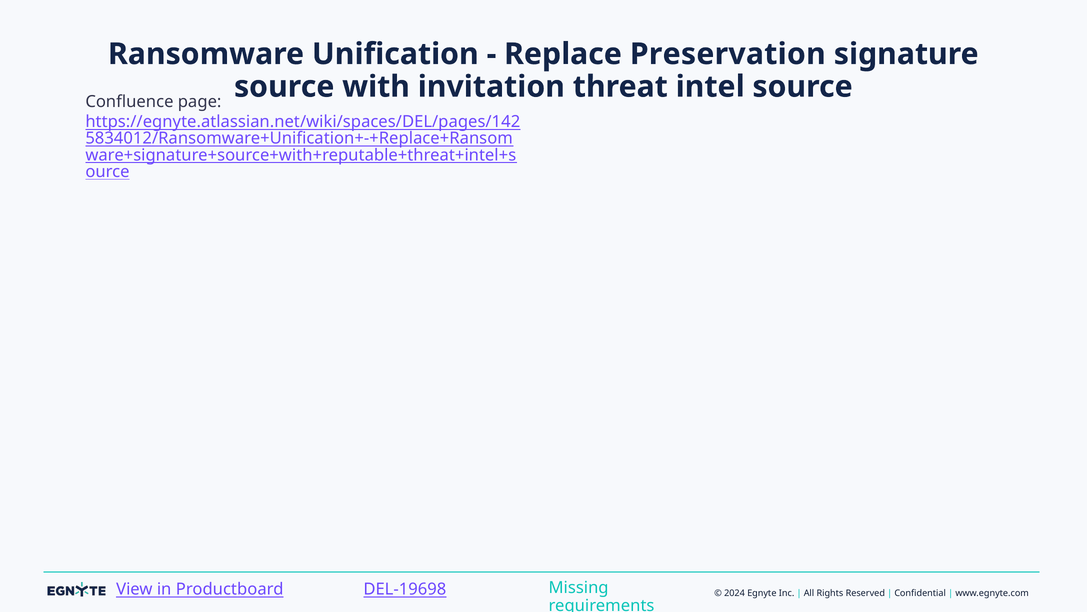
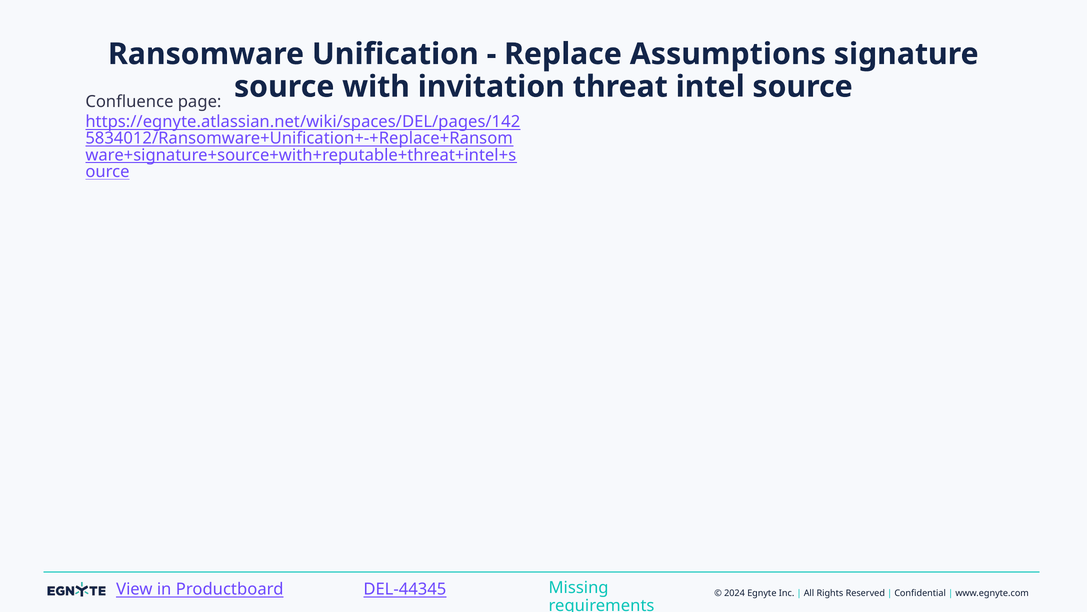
Preservation: Preservation -> Assumptions
DEL-19698: DEL-19698 -> DEL-44345
